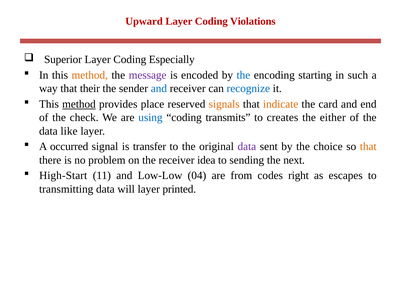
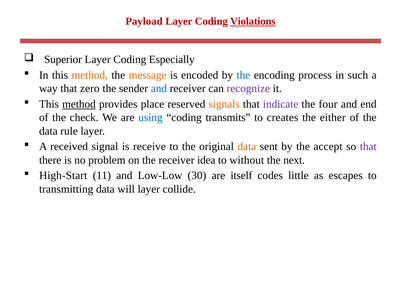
Upward: Upward -> Payload
Violations underline: none -> present
message colour: purple -> orange
starting: starting -> process
their: their -> zero
recognize colour: blue -> purple
indicate colour: orange -> purple
card: card -> four
like: like -> rule
occurred: occurred -> received
transfer: transfer -> receive
data at (247, 147) colour: purple -> orange
choice: choice -> accept
that at (368, 147) colour: orange -> purple
sending: sending -> without
04: 04 -> 30
from: from -> itself
right: right -> little
printed: printed -> collide
